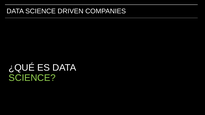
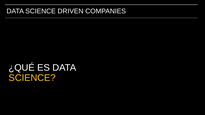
SCIENCE at (32, 78) colour: light green -> yellow
